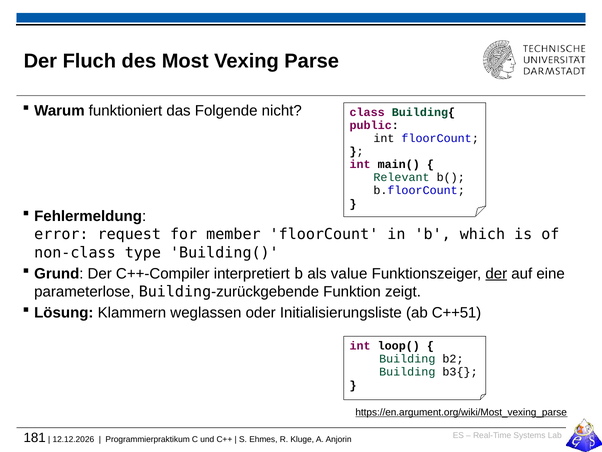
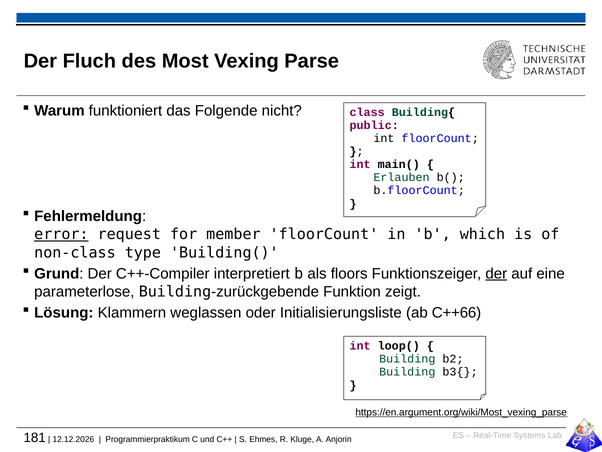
Relevant: Relevant -> Erlauben
error underline: none -> present
value: value -> floors
C++51: C++51 -> C++66
